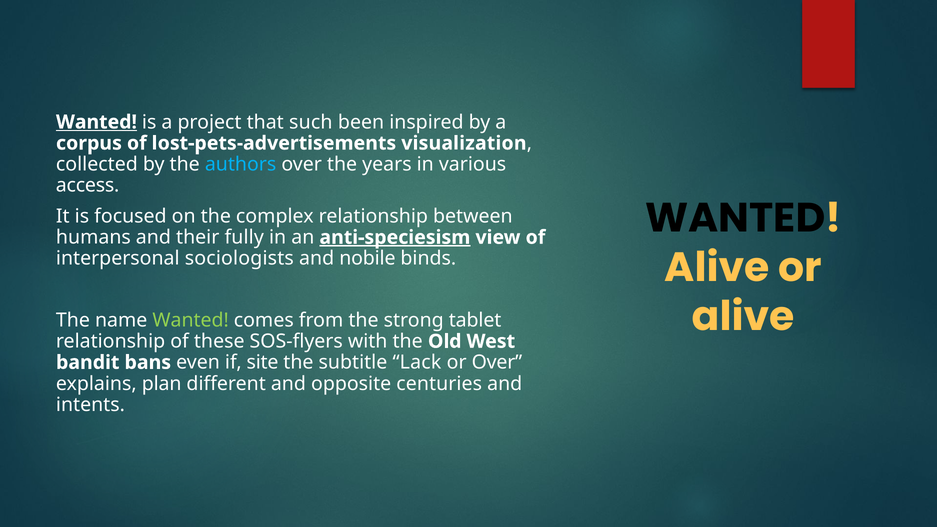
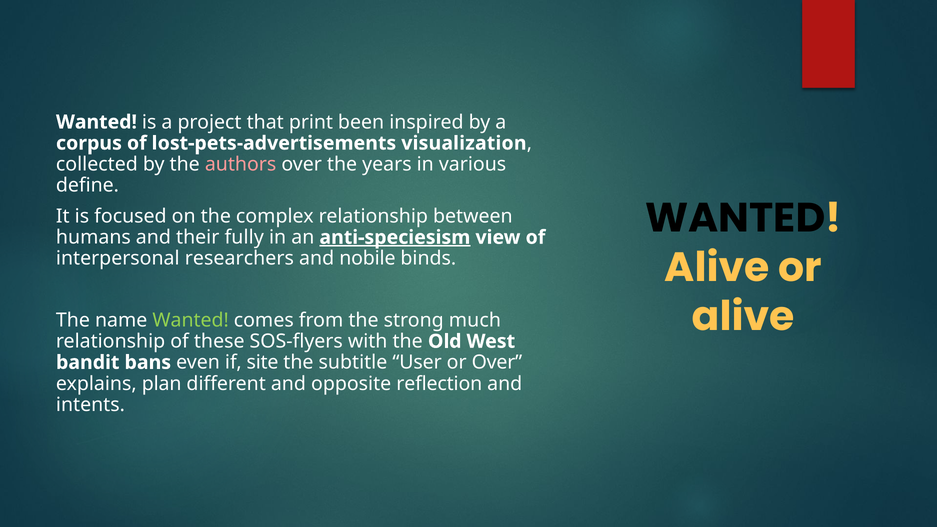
Wanted at (96, 122) underline: present -> none
such: such -> print
authors colour: light blue -> pink
access: access -> define
sociologists: sociologists -> researchers
tablet: tablet -> much
Lack: Lack -> User
centuries: centuries -> reflection
